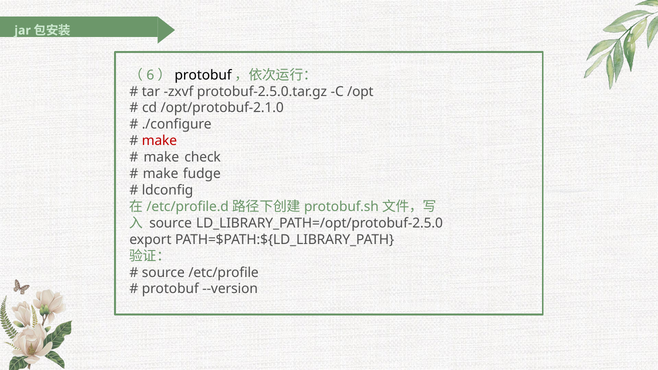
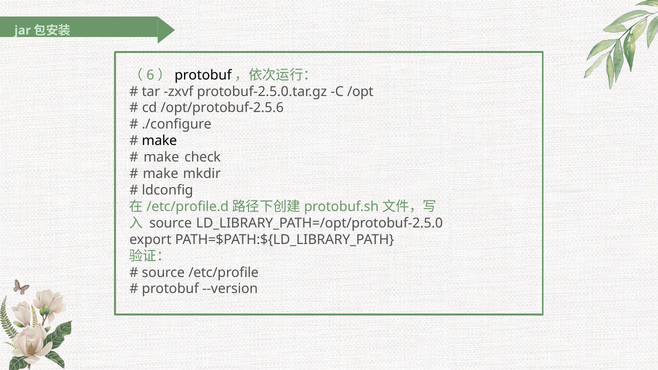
/opt/protobuf-2.1.0: /opt/protobuf-2.1.0 -> /opt/protobuf-2.5.6
make at (159, 141) colour: red -> black
fudge: fudge -> mkdir
